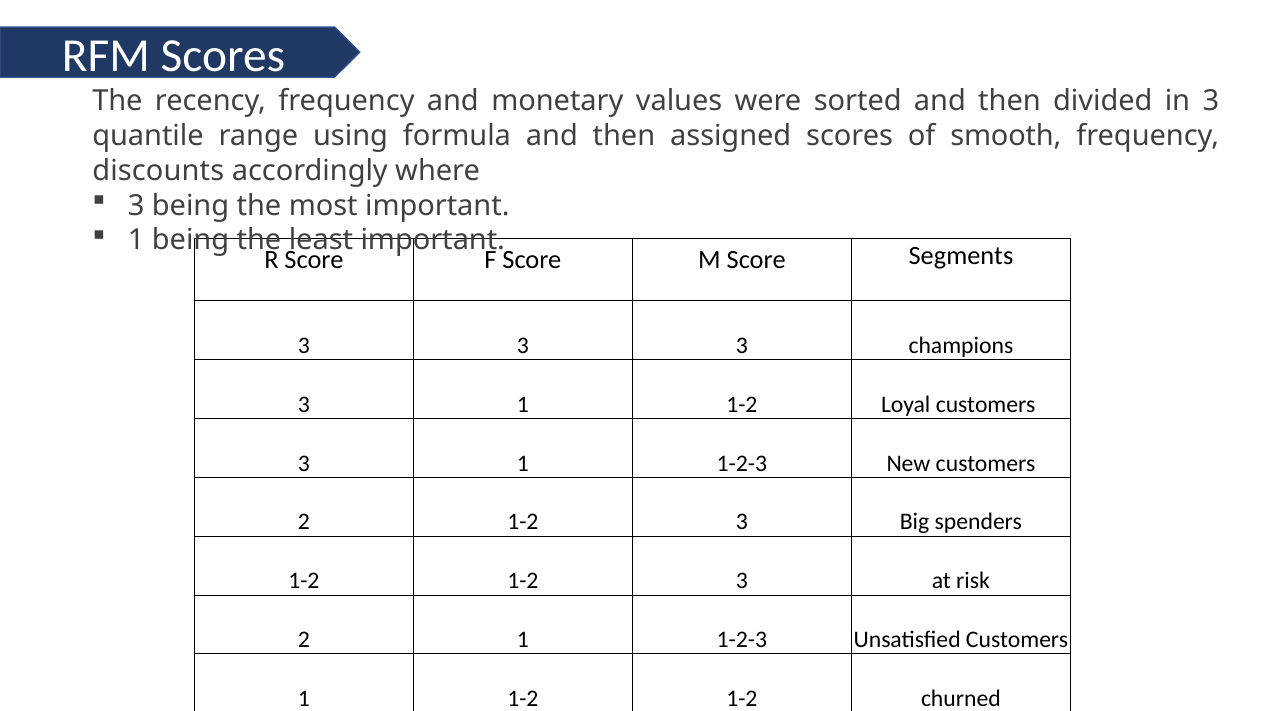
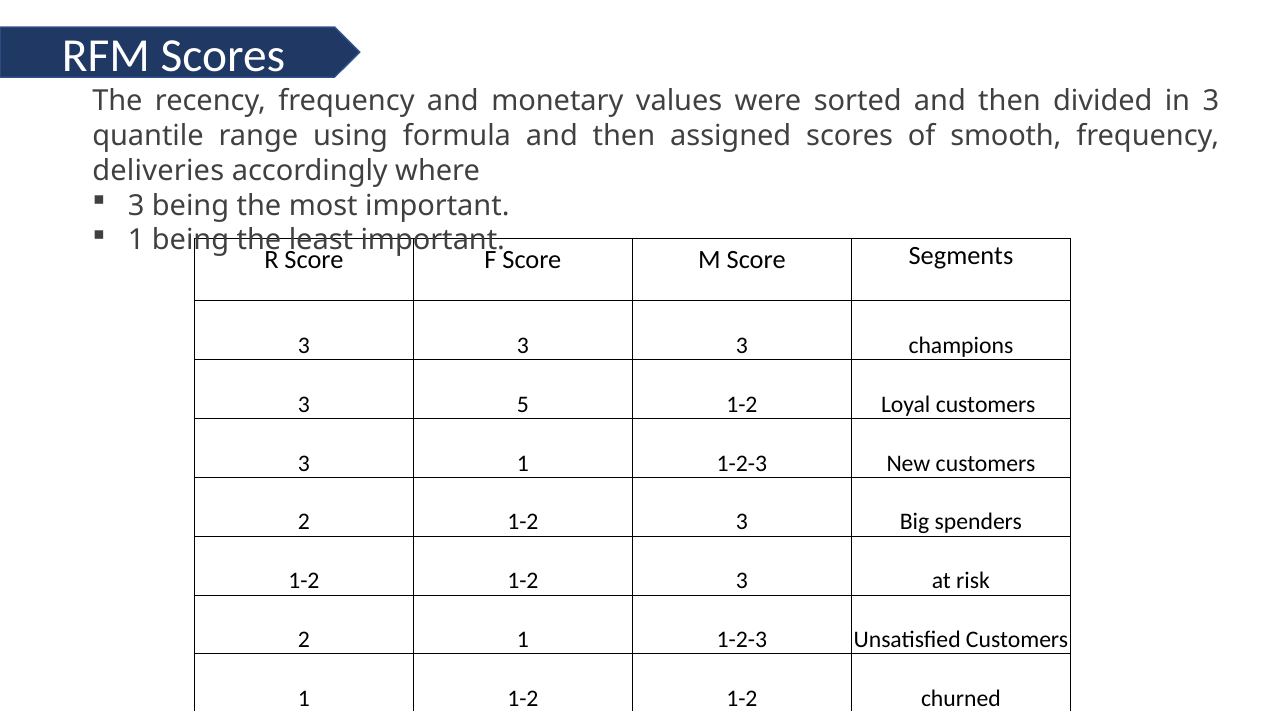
discounts: discounts -> deliveries
1 at (523, 405): 1 -> 5
